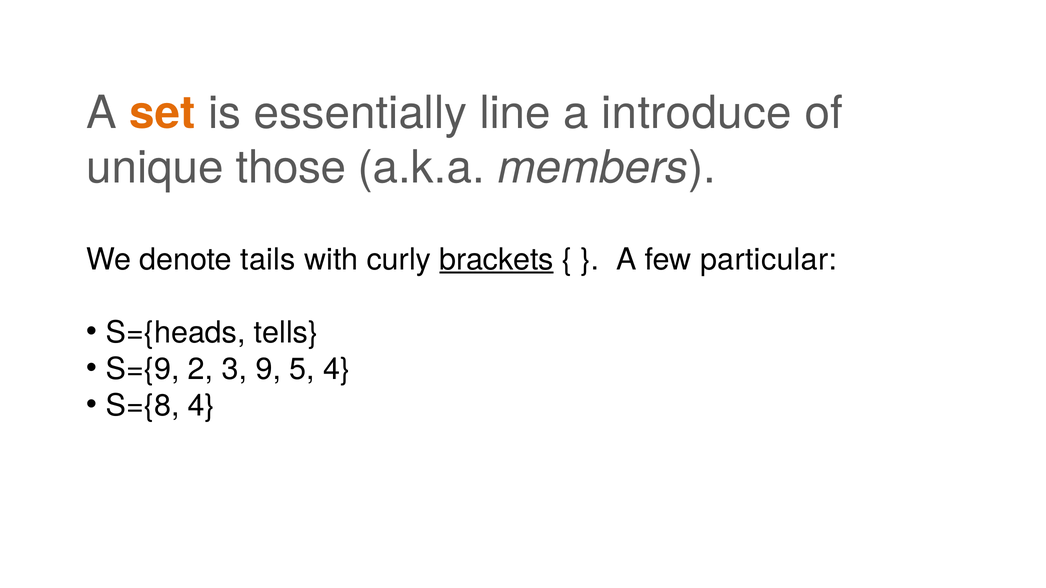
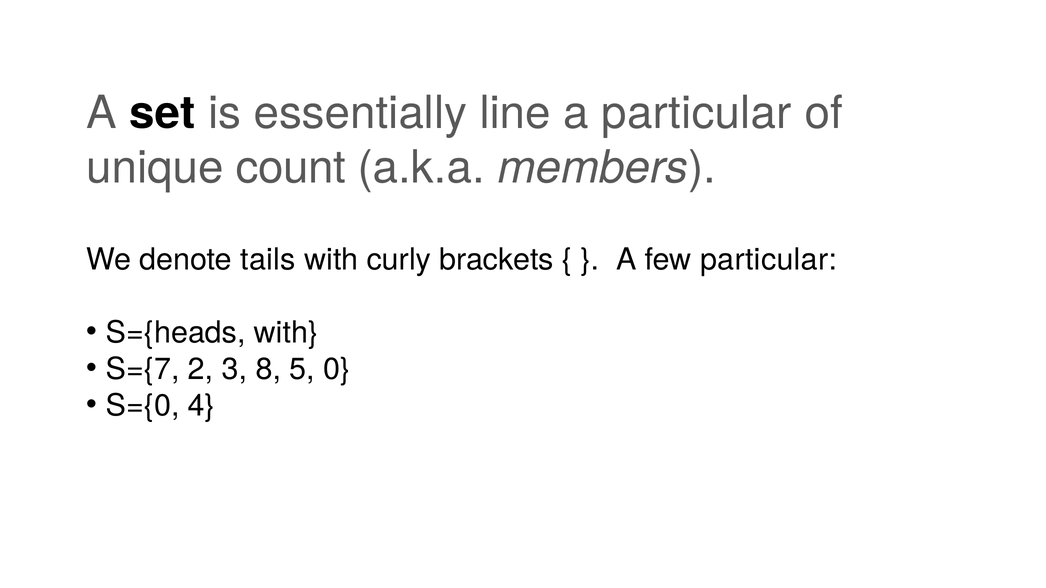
set colour: orange -> black
a introduce: introduce -> particular
those: those -> count
brackets underline: present -> none
S={heads tells: tells -> with
S={9: S={9 -> S={7
9: 9 -> 8
5 4: 4 -> 0
S={8: S={8 -> S={0
